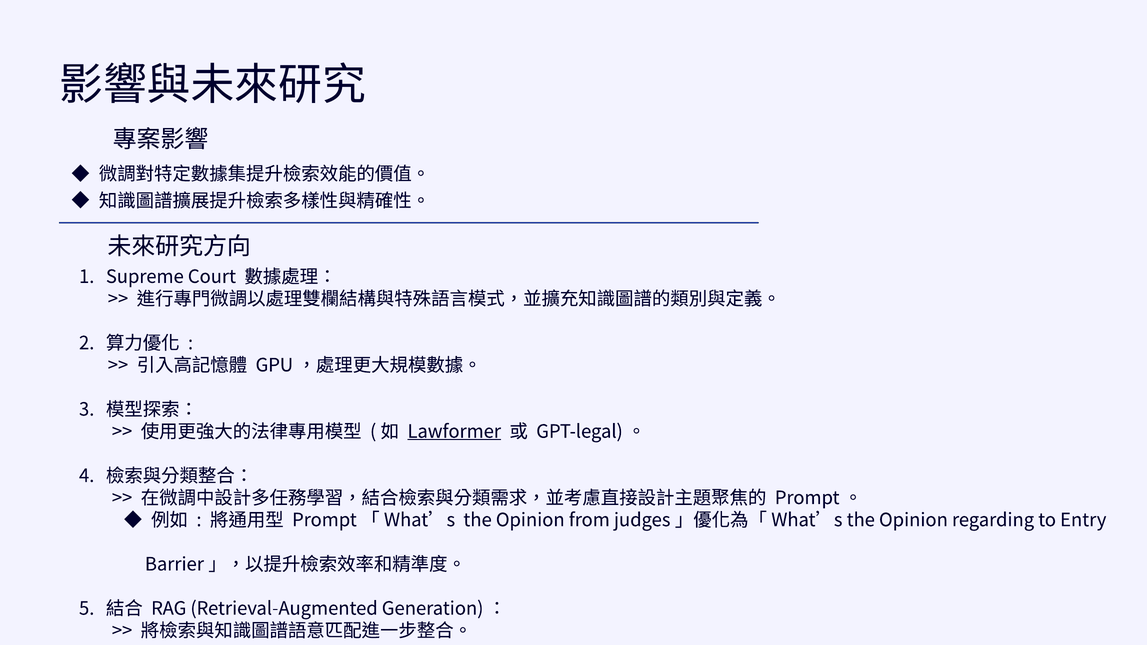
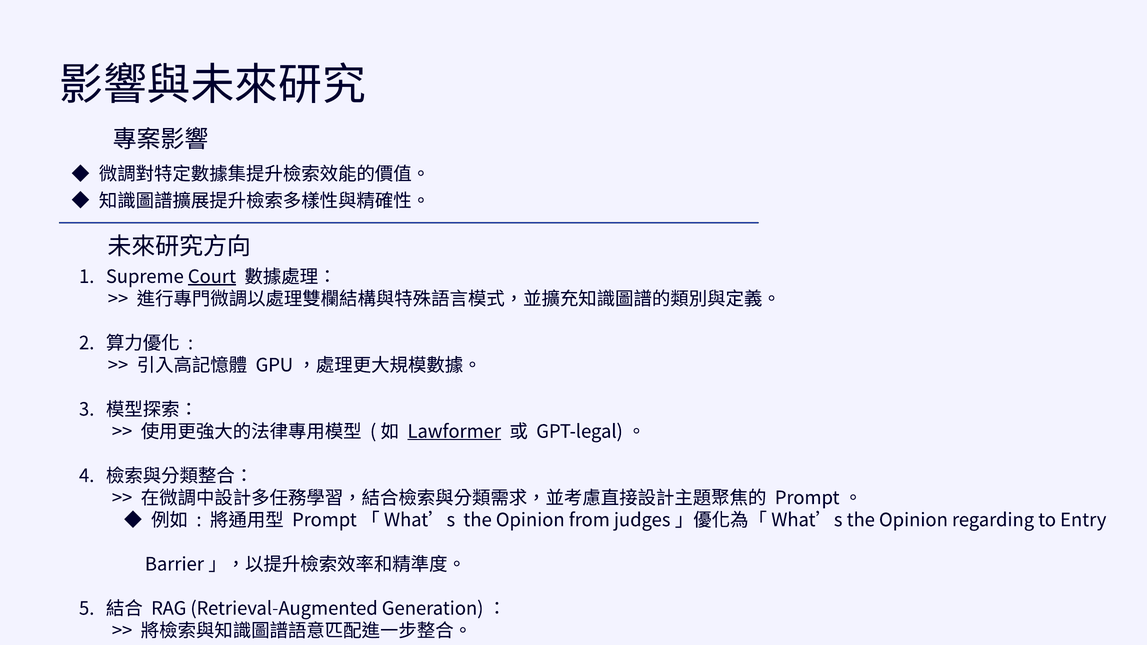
Court underline: none -> present
